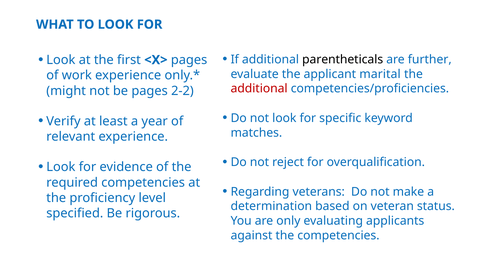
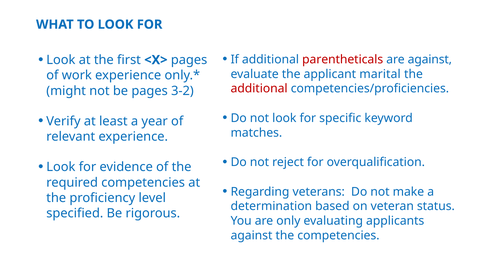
parentheticals colour: black -> red
are further: further -> against
2-2: 2-2 -> 3-2
